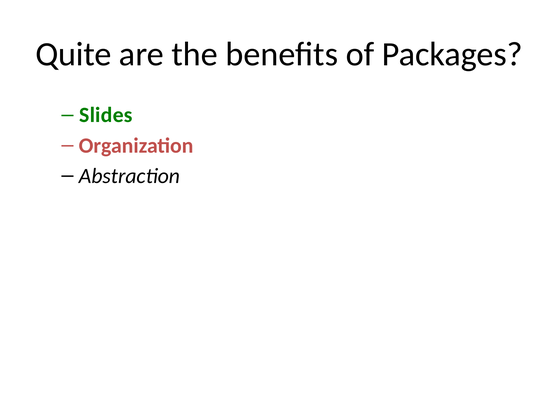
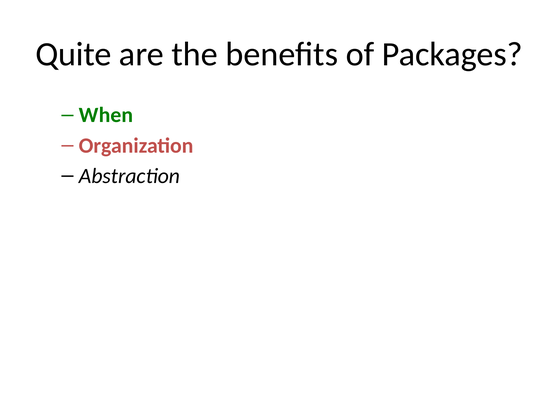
Slides: Slides -> When
